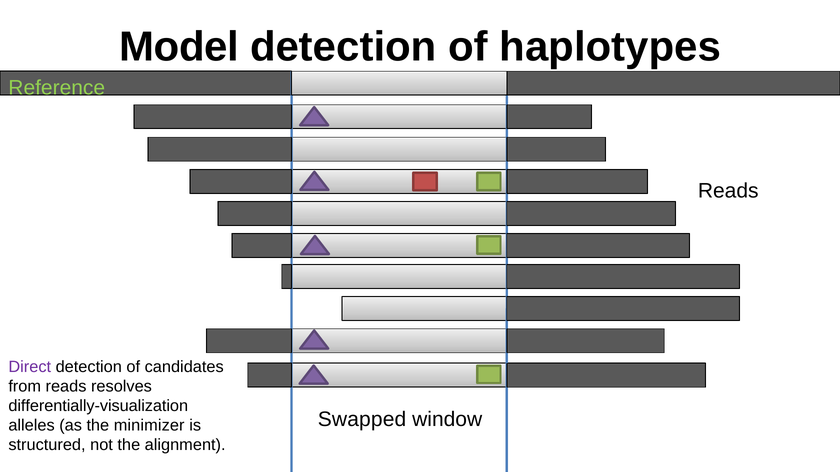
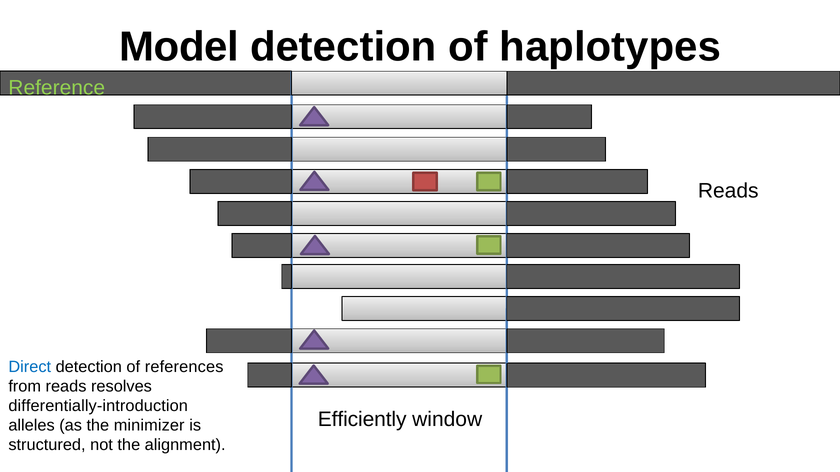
Direct colour: purple -> blue
candidates: candidates -> references
differentially-visualization: differentially-visualization -> differentially-introduction
Swapped: Swapped -> Efficiently
